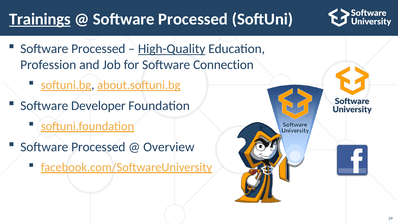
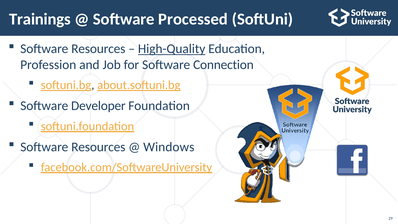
Trainings underline: present -> none
Processed at (98, 49): Processed -> Resources
Processed at (98, 147): Processed -> Resources
Overview: Overview -> Windows
